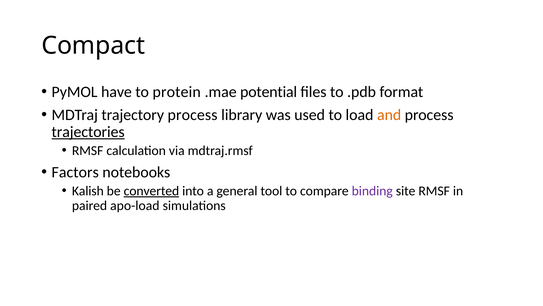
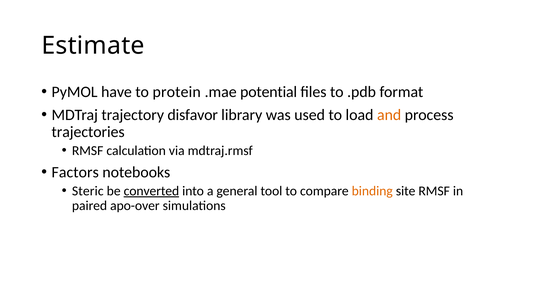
Compact: Compact -> Estimate
trajectory process: process -> disfavor
trajectories underline: present -> none
Kalish: Kalish -> Steric
binding colour: purple -> orange
apo-load: apo-load -> apo-over
